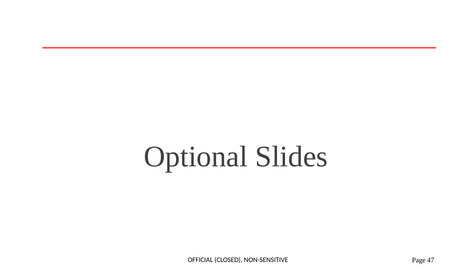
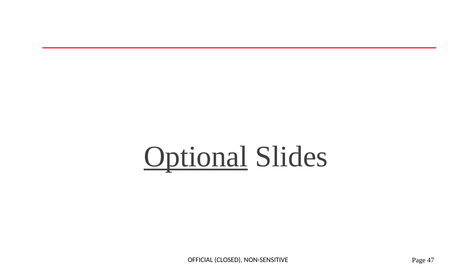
Optional underline: none -> present
